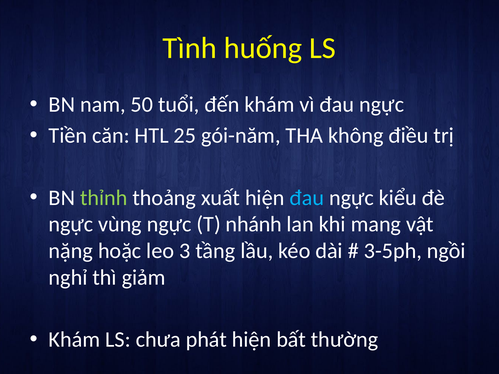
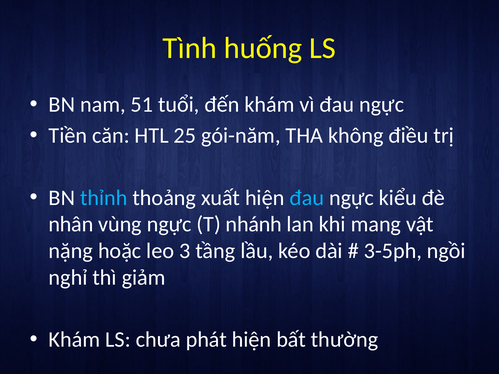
50: 50 -> 51
thỉnh colour: light green -> light blue
ngực at (71, 224): ngực -> nhân
